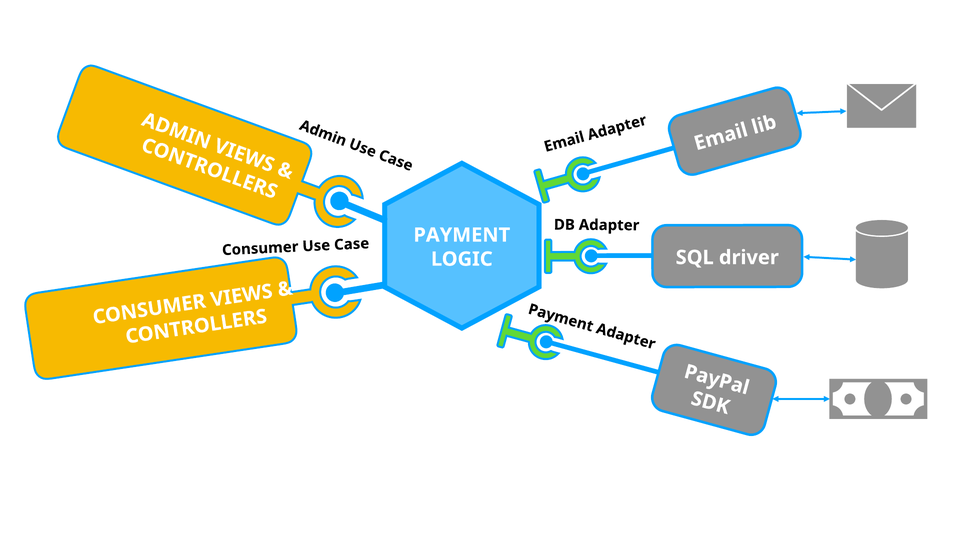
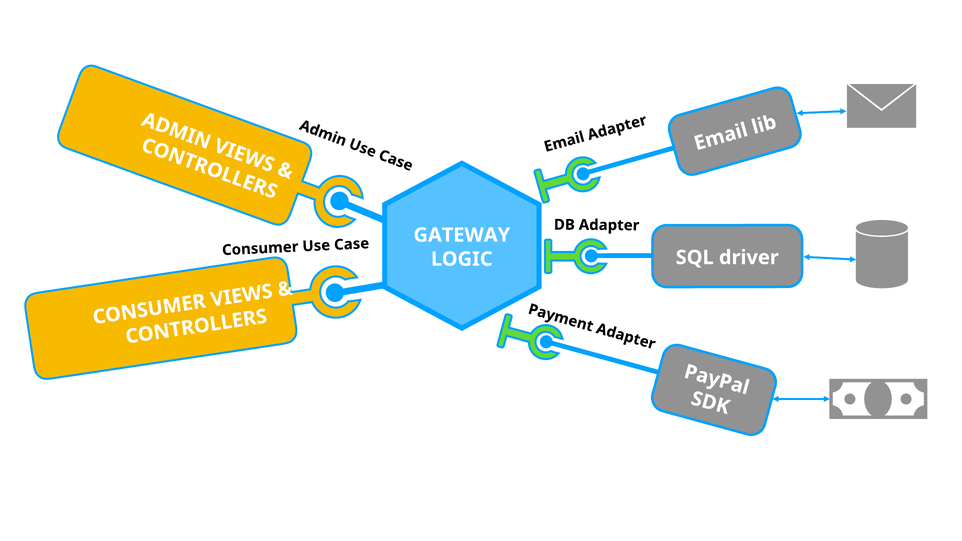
PAYMENT: PAYMENT -> GATEWAY
